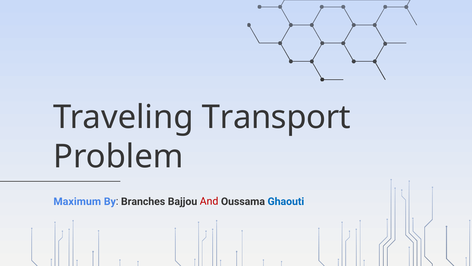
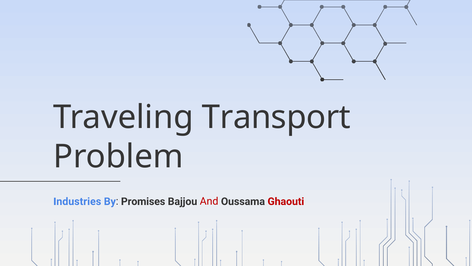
Maximum: Maximum -> Industries
Branches: Branches -> Promises
Ghaouti colour: blue -> red
